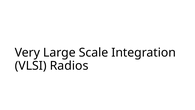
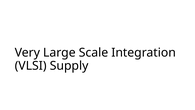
Radios: Radios -> Supply
